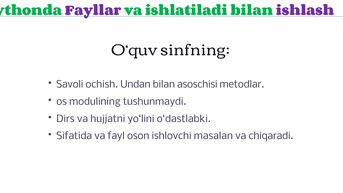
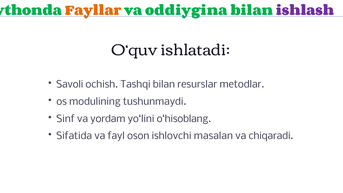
Fayllar colour: purple -> orange
ishlatiladi: ishlatiladi -> oddiygina
sinfning: sinfning -> ishlatadi
Undan: Undan -> Tashqi
asoschisi: asoschisi -> resurslar
Dirs: Dirs -> Sinf
hujjatni: hujjatni -> yordam
o‘dastlabki: o‘dastlabki -> o‘hisoblang
